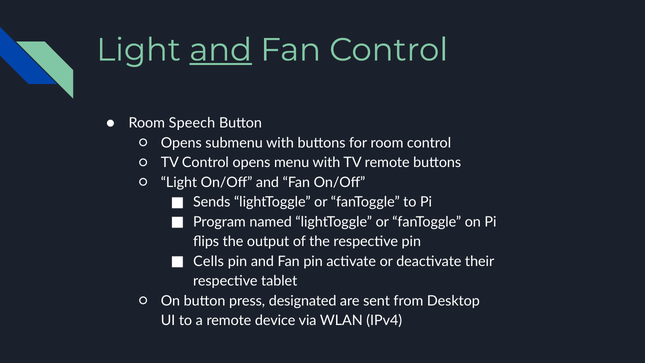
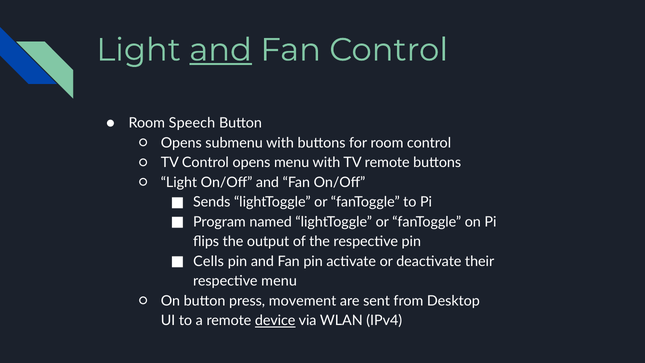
respective tablet: tablet -> menu
designated: designated -> movement
device underline: none -> present
